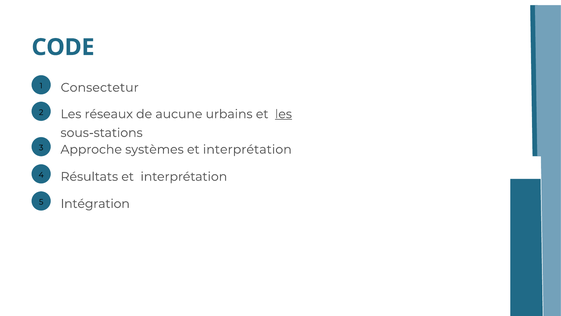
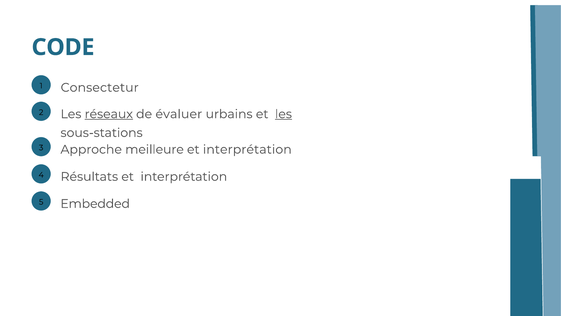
réseaux underline: none -> present
aucune: aucune -> évaluer
systèmes: systèmes -> meilleure
Intégration: Intégration -> Embedded
